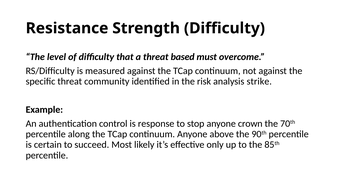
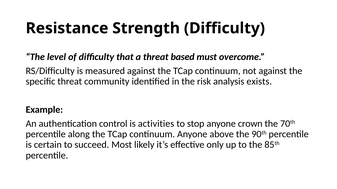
strike: strike -> exists
response: response -> activities
